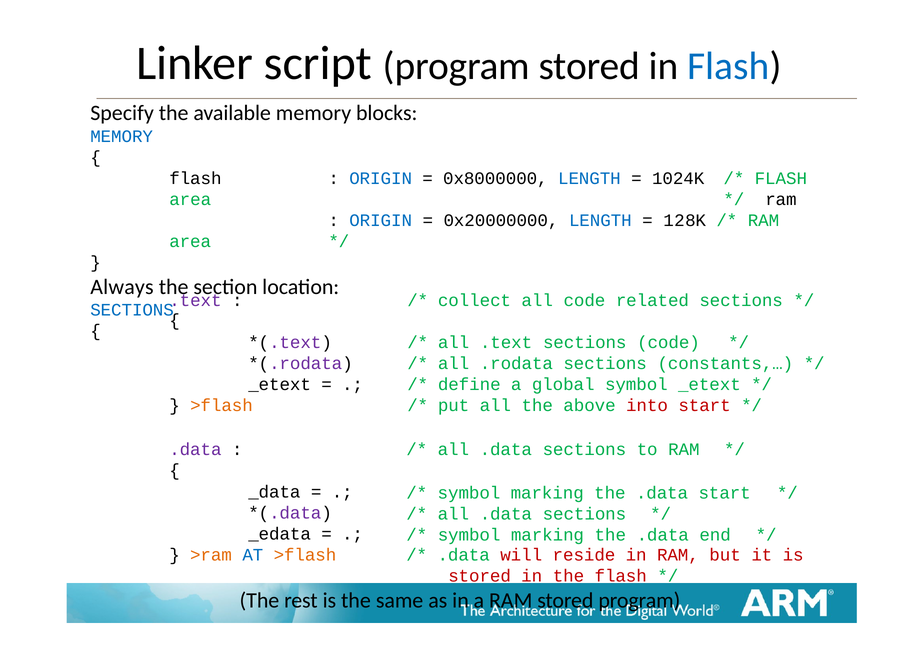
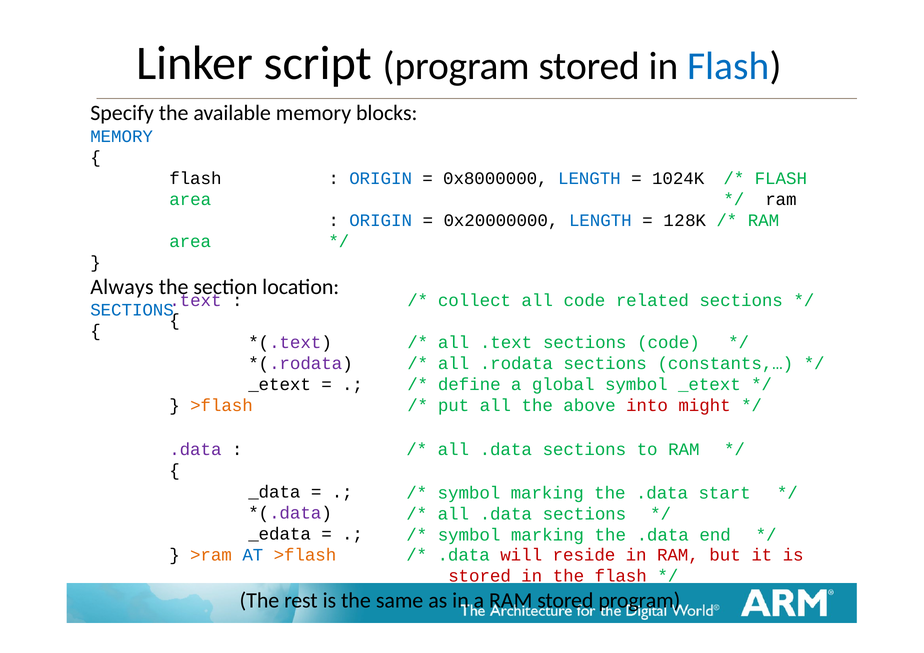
into start: start -> might
